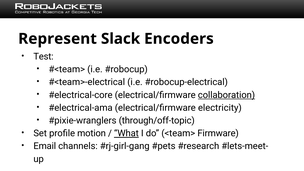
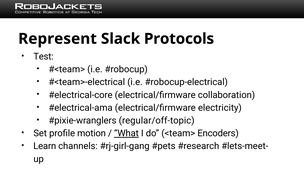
Encoders: Encoders -> Protocols
collaboration underline: present -> none
through/off-topic: through/off-topic -> regular/off-topic
Firmware: Firmware -> Encoders
Email: Email -> Learn
